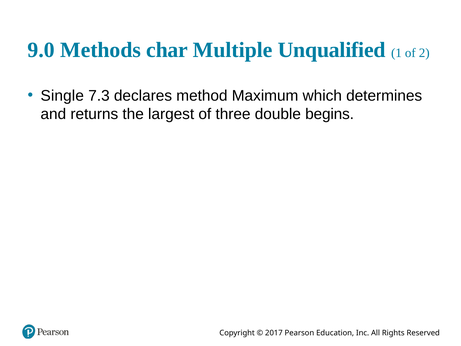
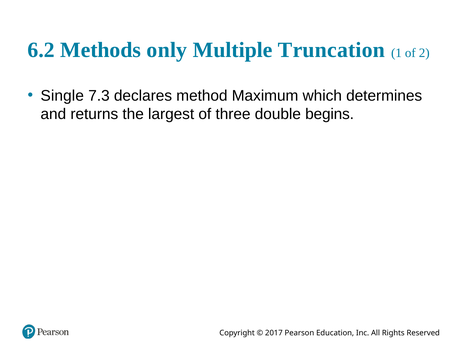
9.0: 9.0 -> 6.2
char: char -> only
Unqualified: Unqualified -> Truncation
